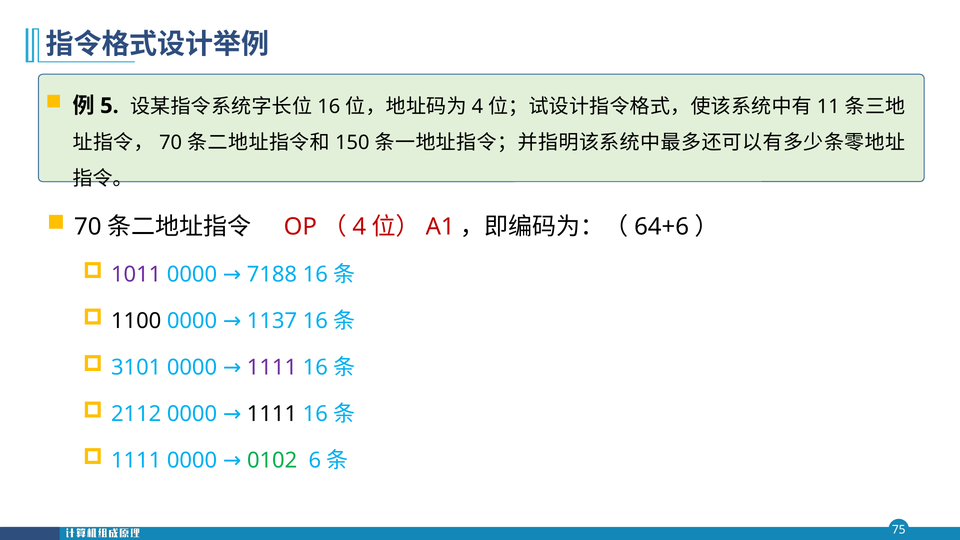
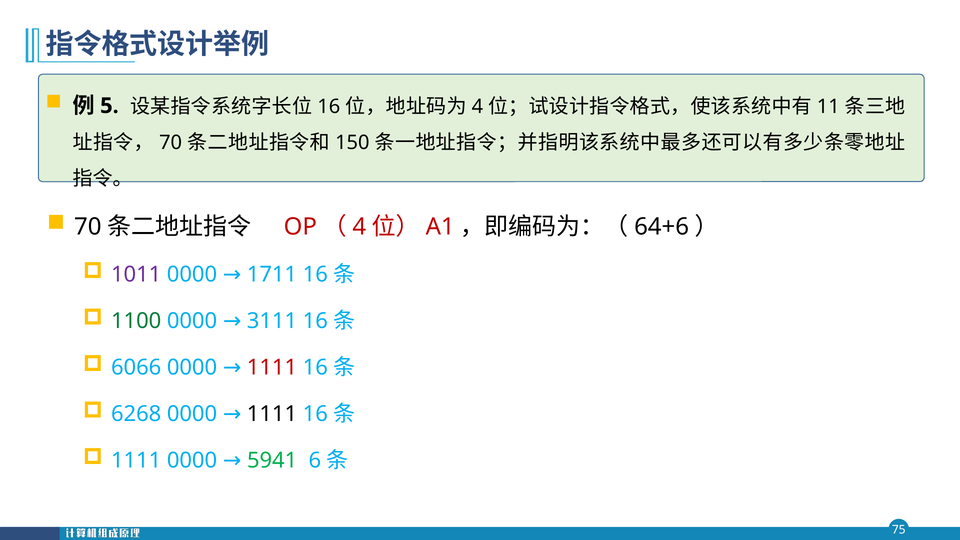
7188: 7188 -> 1711
1100 colour: black -> green
1137: 1137 -> 3111
3101: 3101 -> 6066
1111 at (272, 368) colour: purple -> red
2112: 2112 -> 6268
0102: 0102 -> 5941
